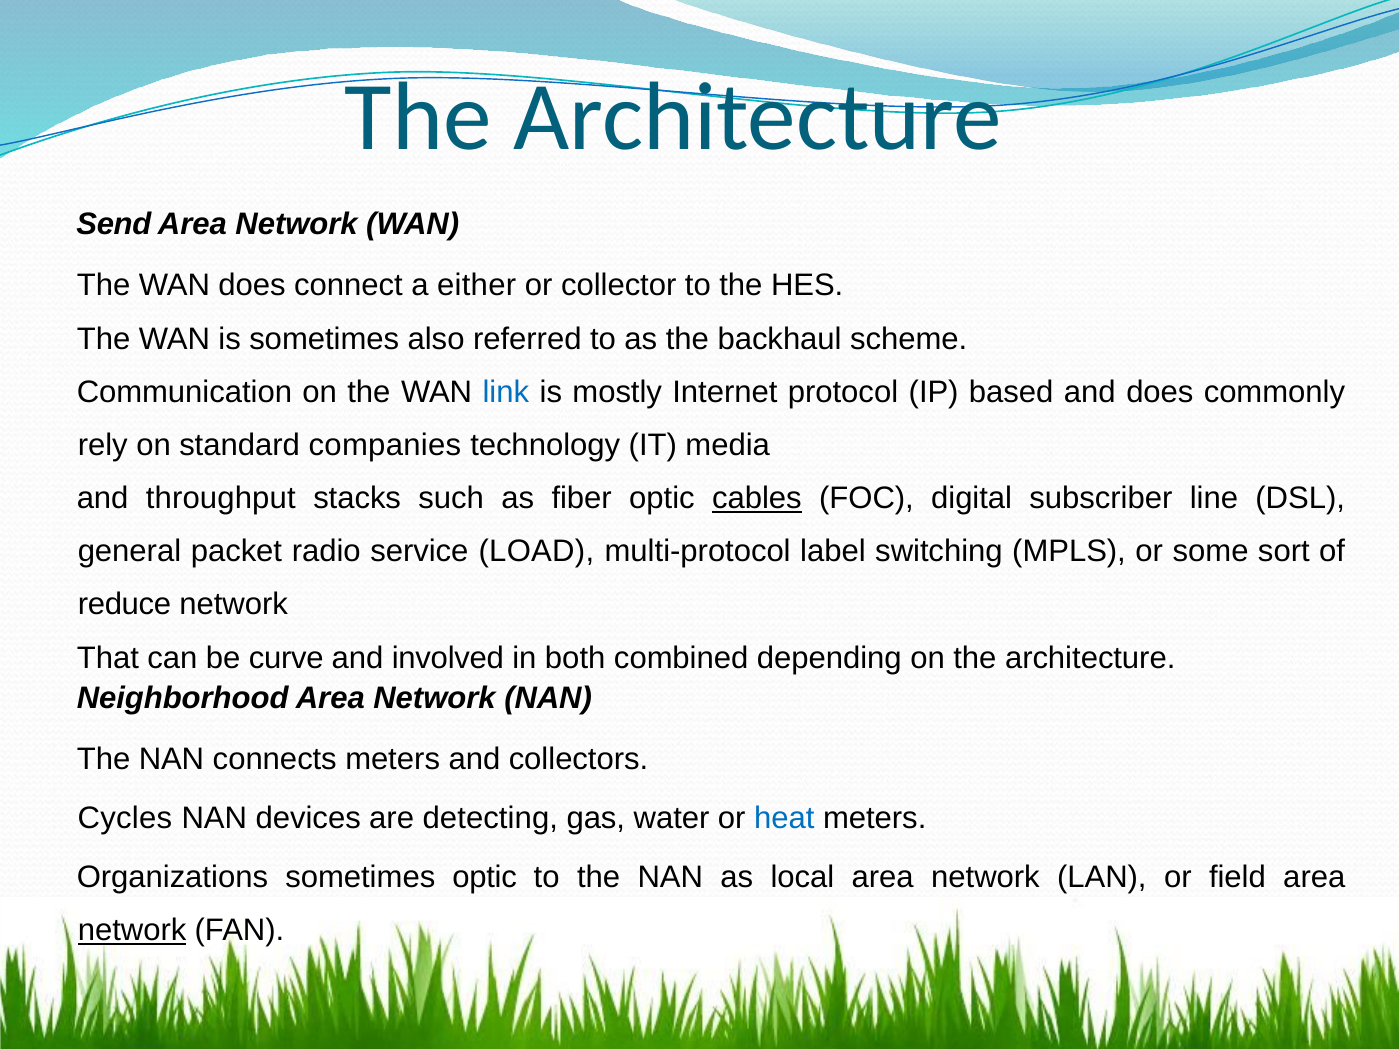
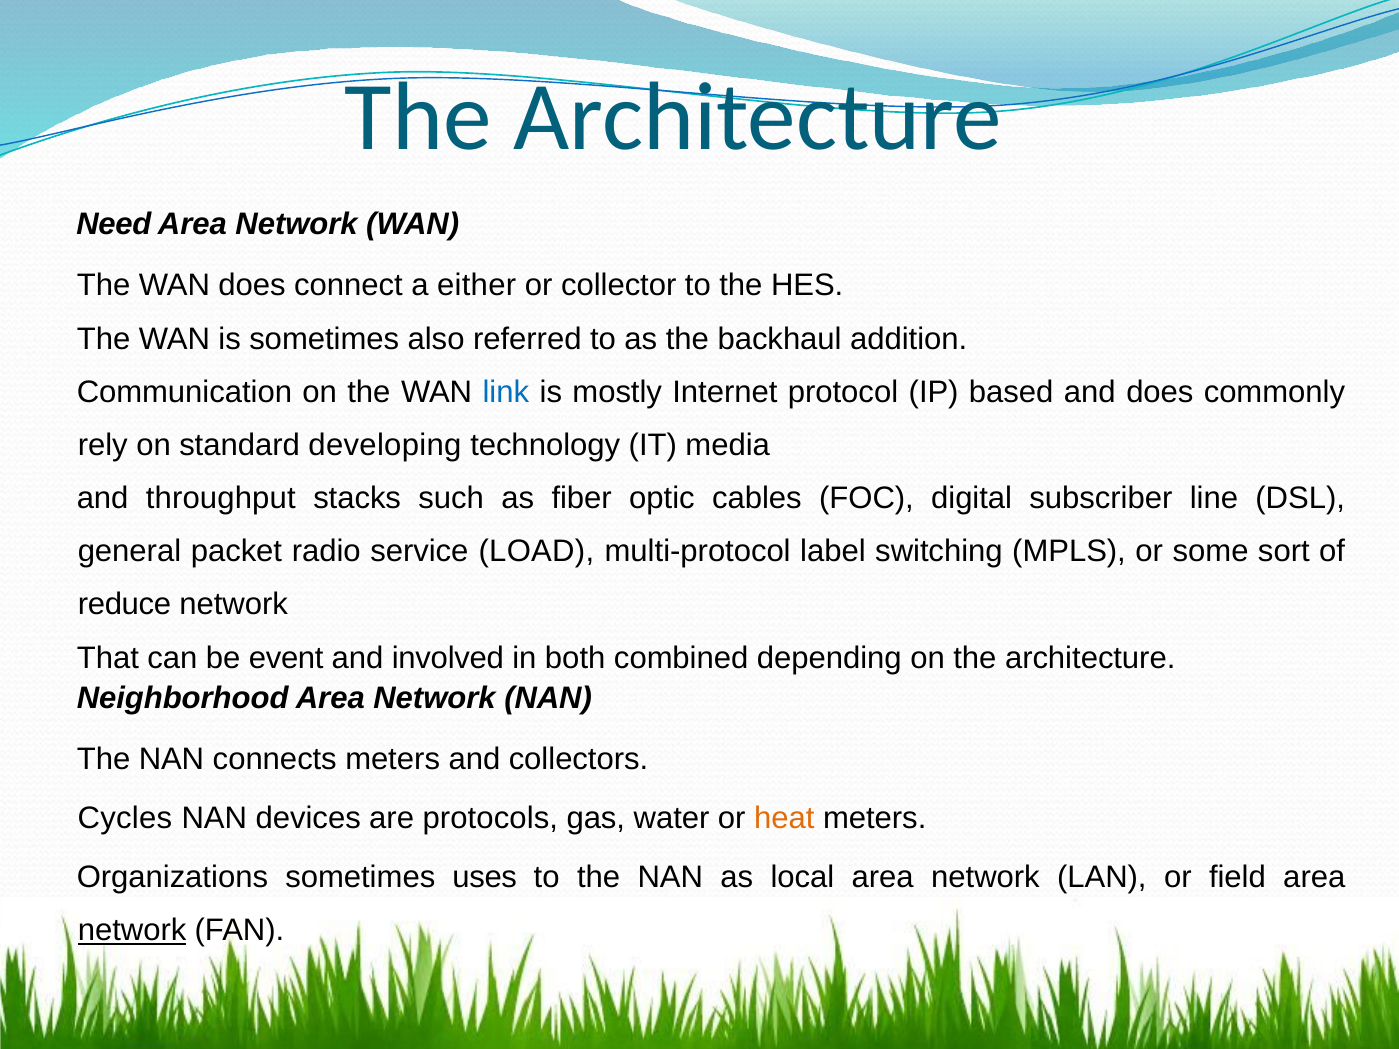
Send: Send -> Need
scheme: scheme -> addition
companies: companies -> developing
cables underline: present -> none
curve: curve -> event
detecting: detecting -> protocols
heat colour: blue -> orange
sometimes optic: optic -> uses
